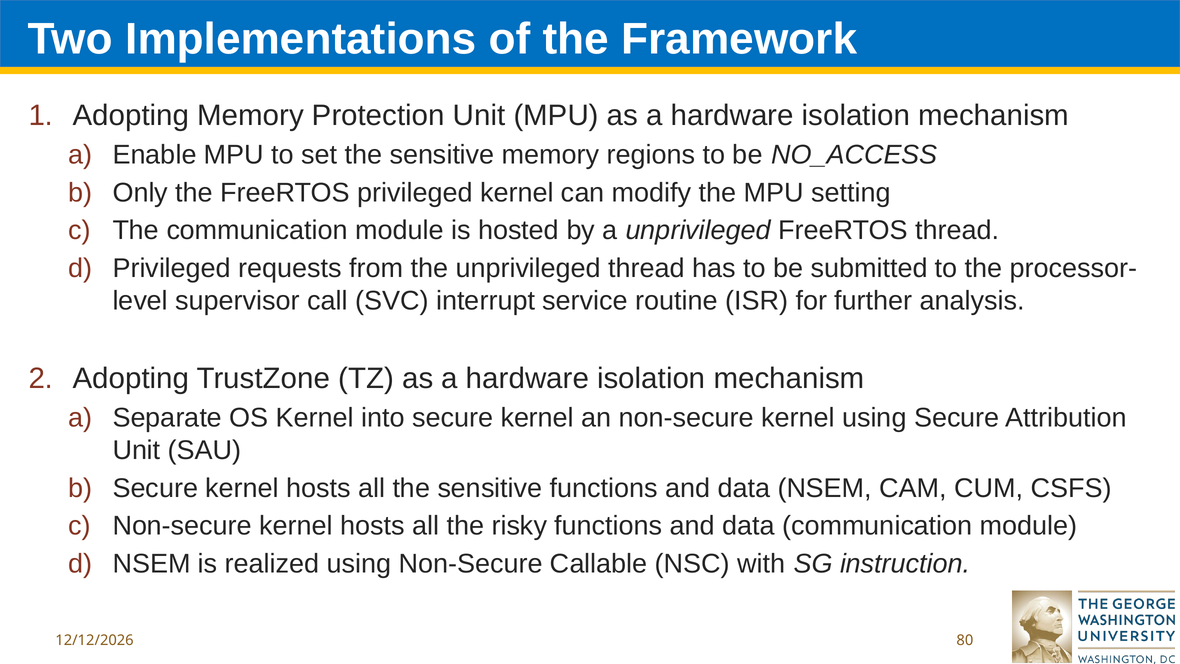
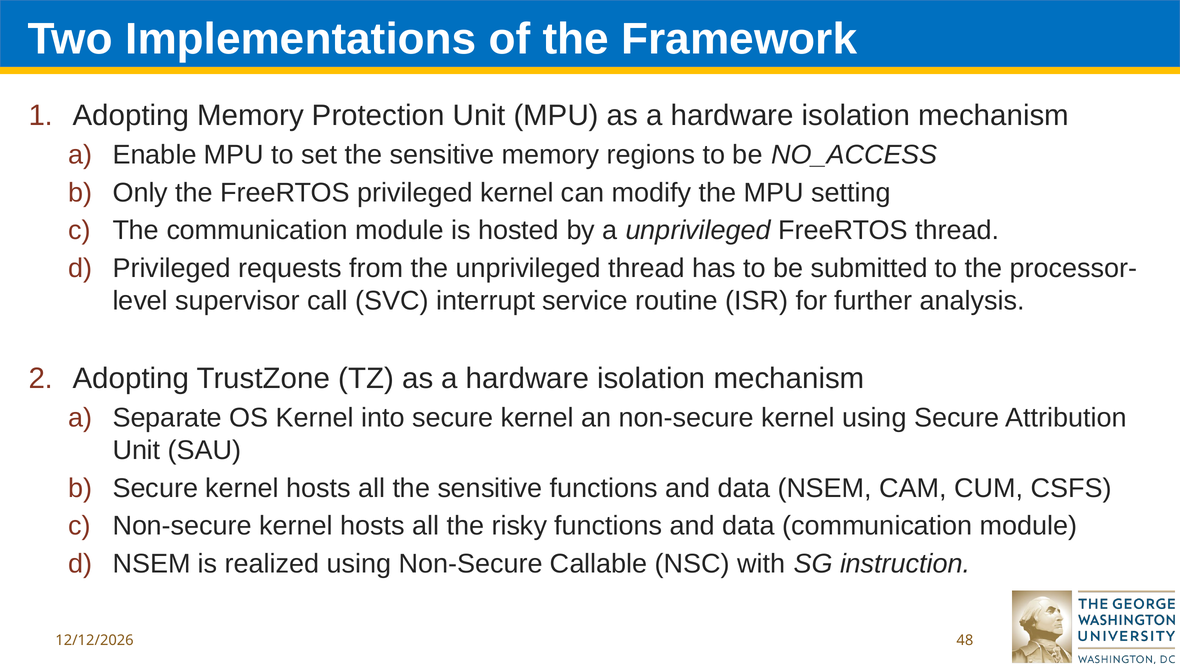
80: 80 -> 48
